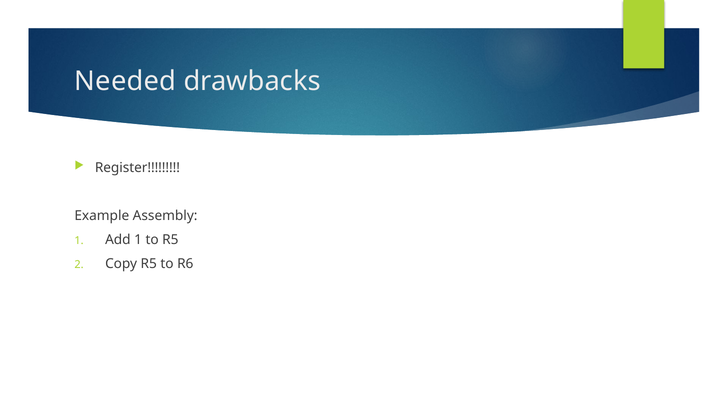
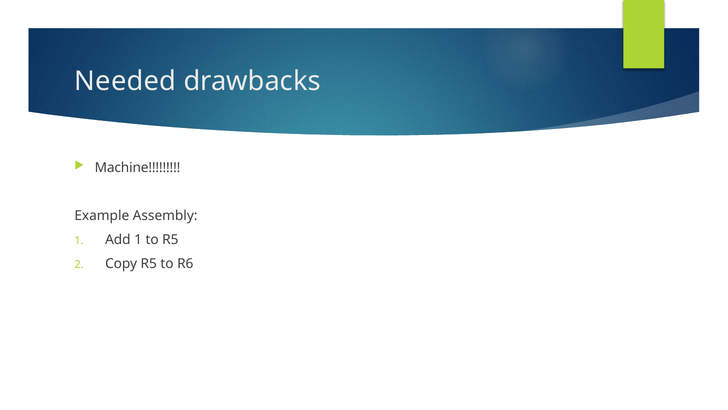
Register: Register -> Machine
